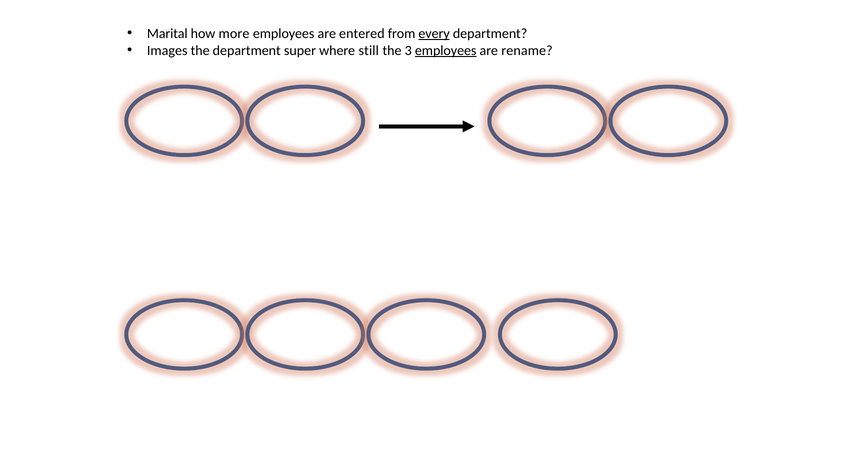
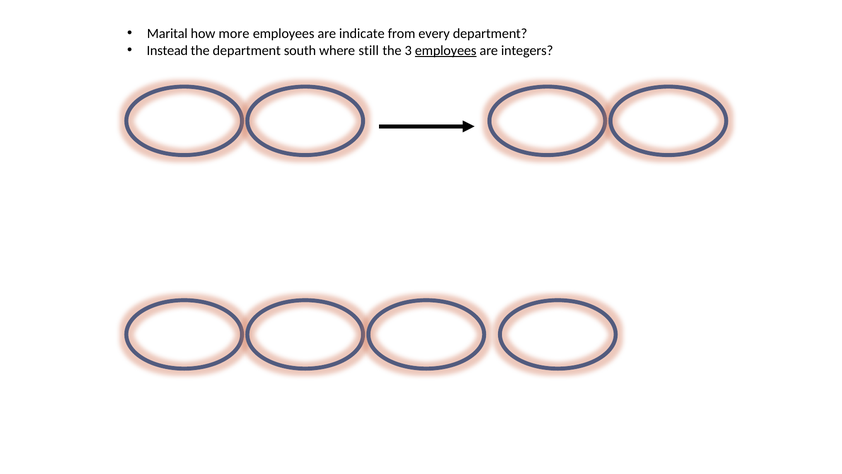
entered: entered -> indicate
every underline: present -> none
Images: Images -> Instead
super: super -> south
rename: rename -> integers
